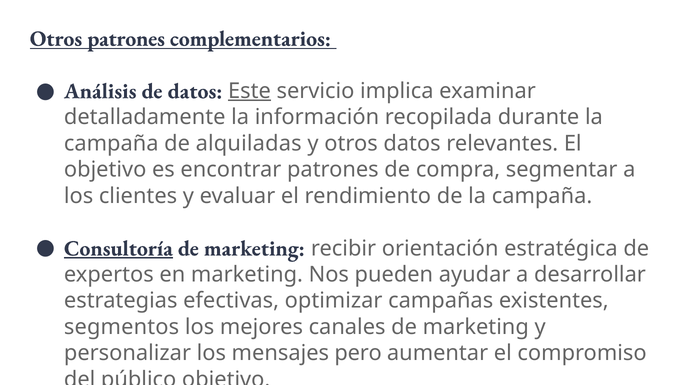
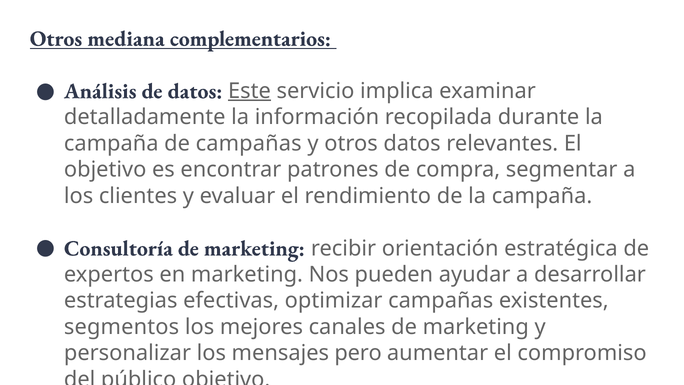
Otros patrones: patrones -> mediana
de alquiladas: alquiladas -> campañas
Consultoría underline: present -> none
